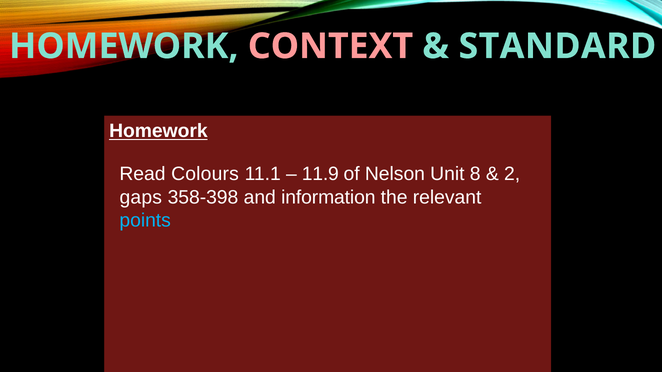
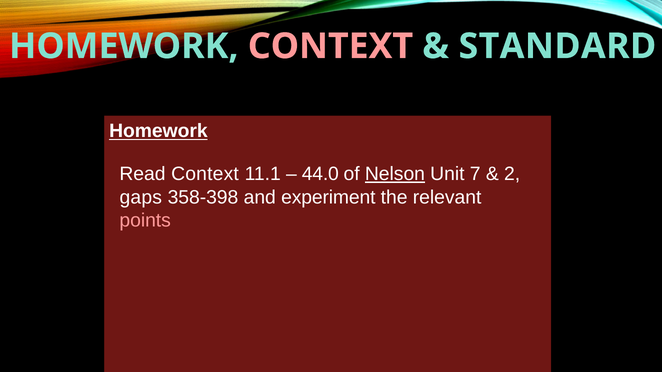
Read Colours: Colours -> Context
11.9: 11.9 -> 44.0
Nelson underline: none -> present
8: 8 -> 7
information: information -> experiment
points colour: light blue -> pink
